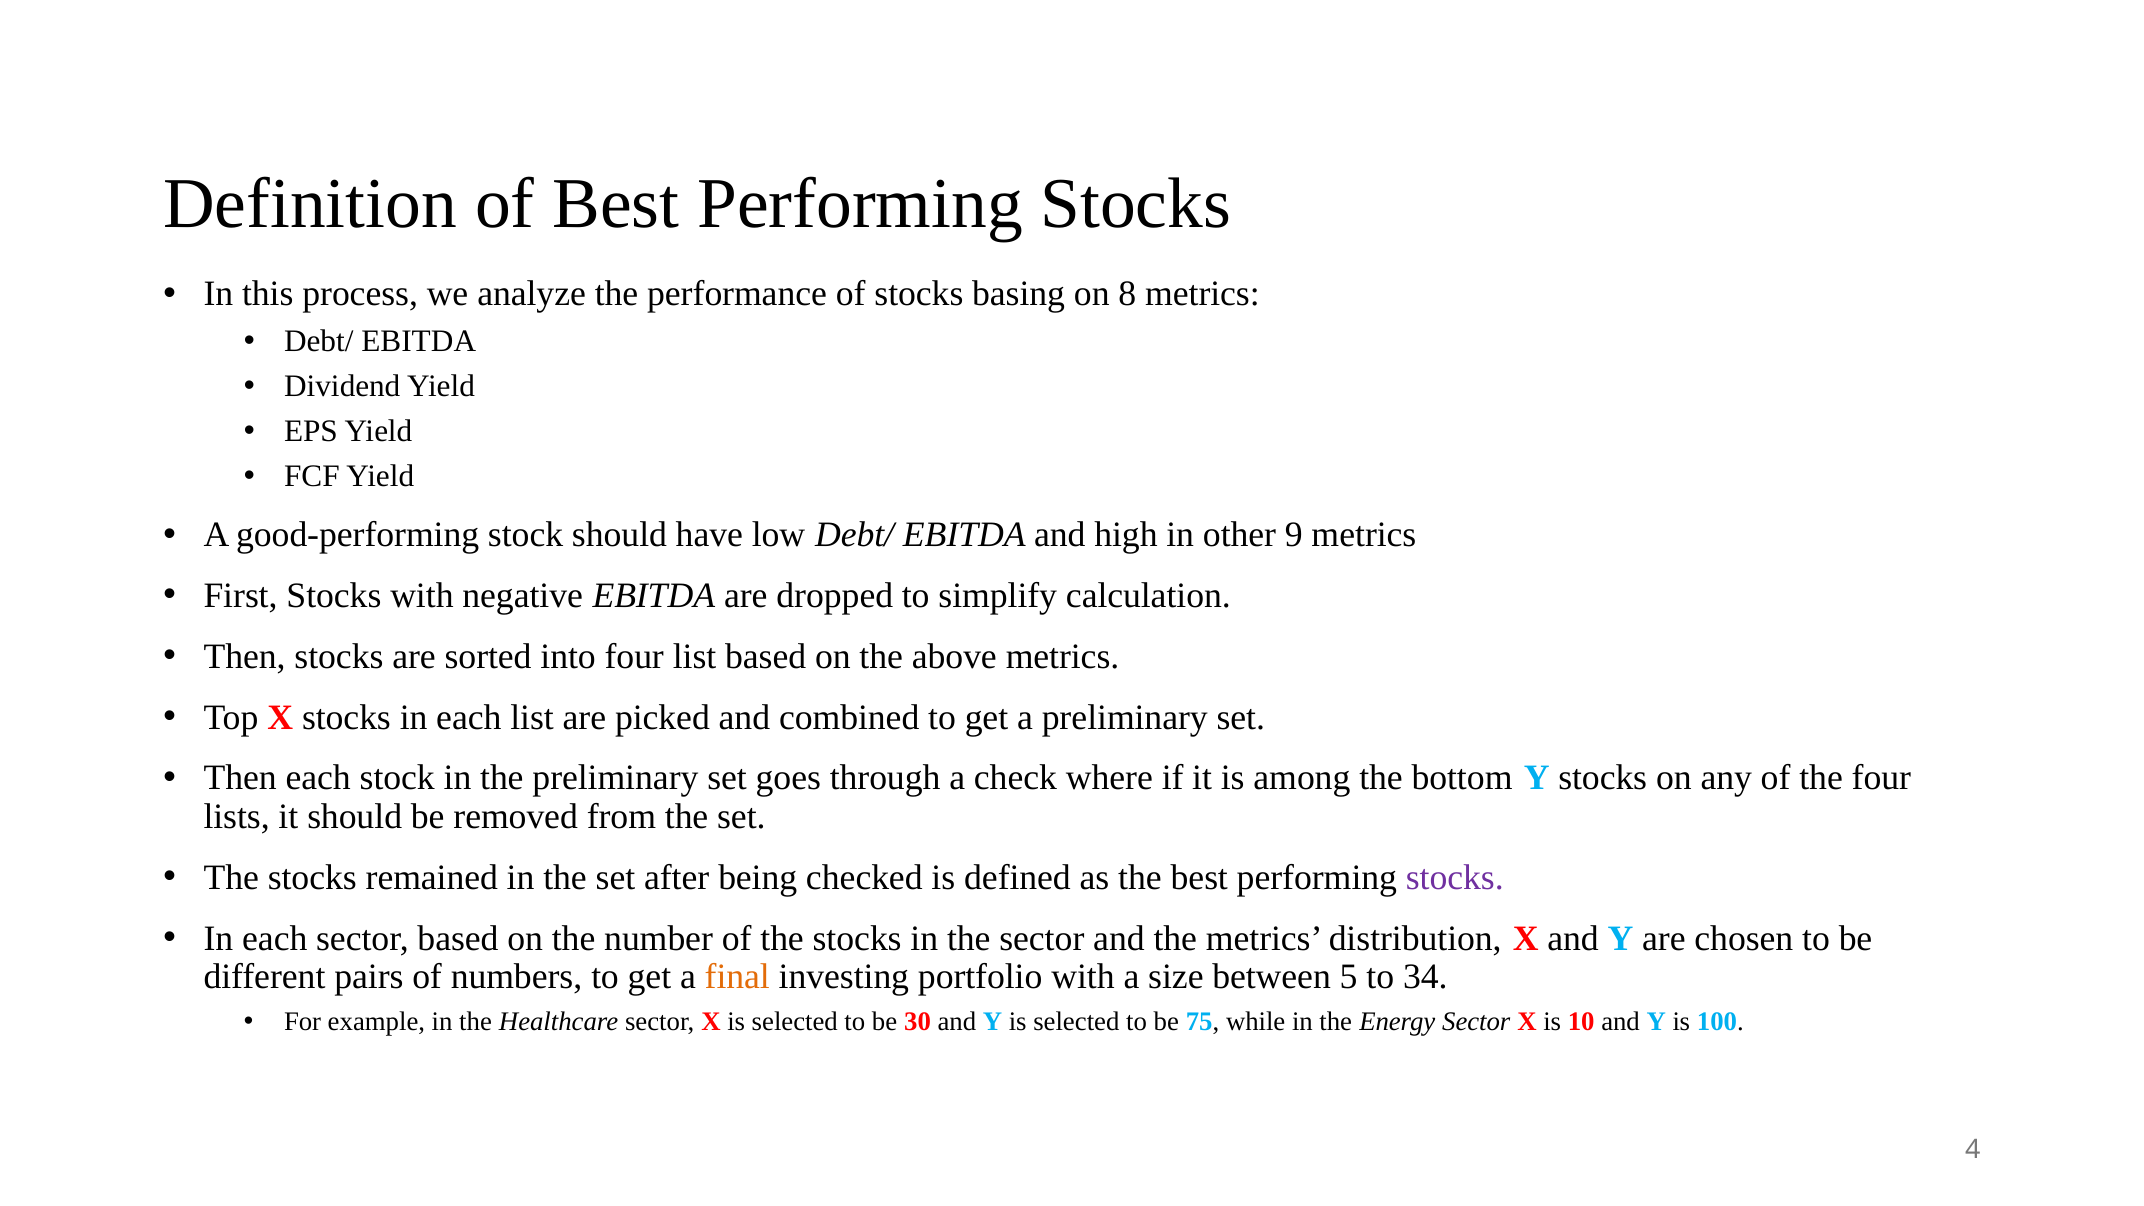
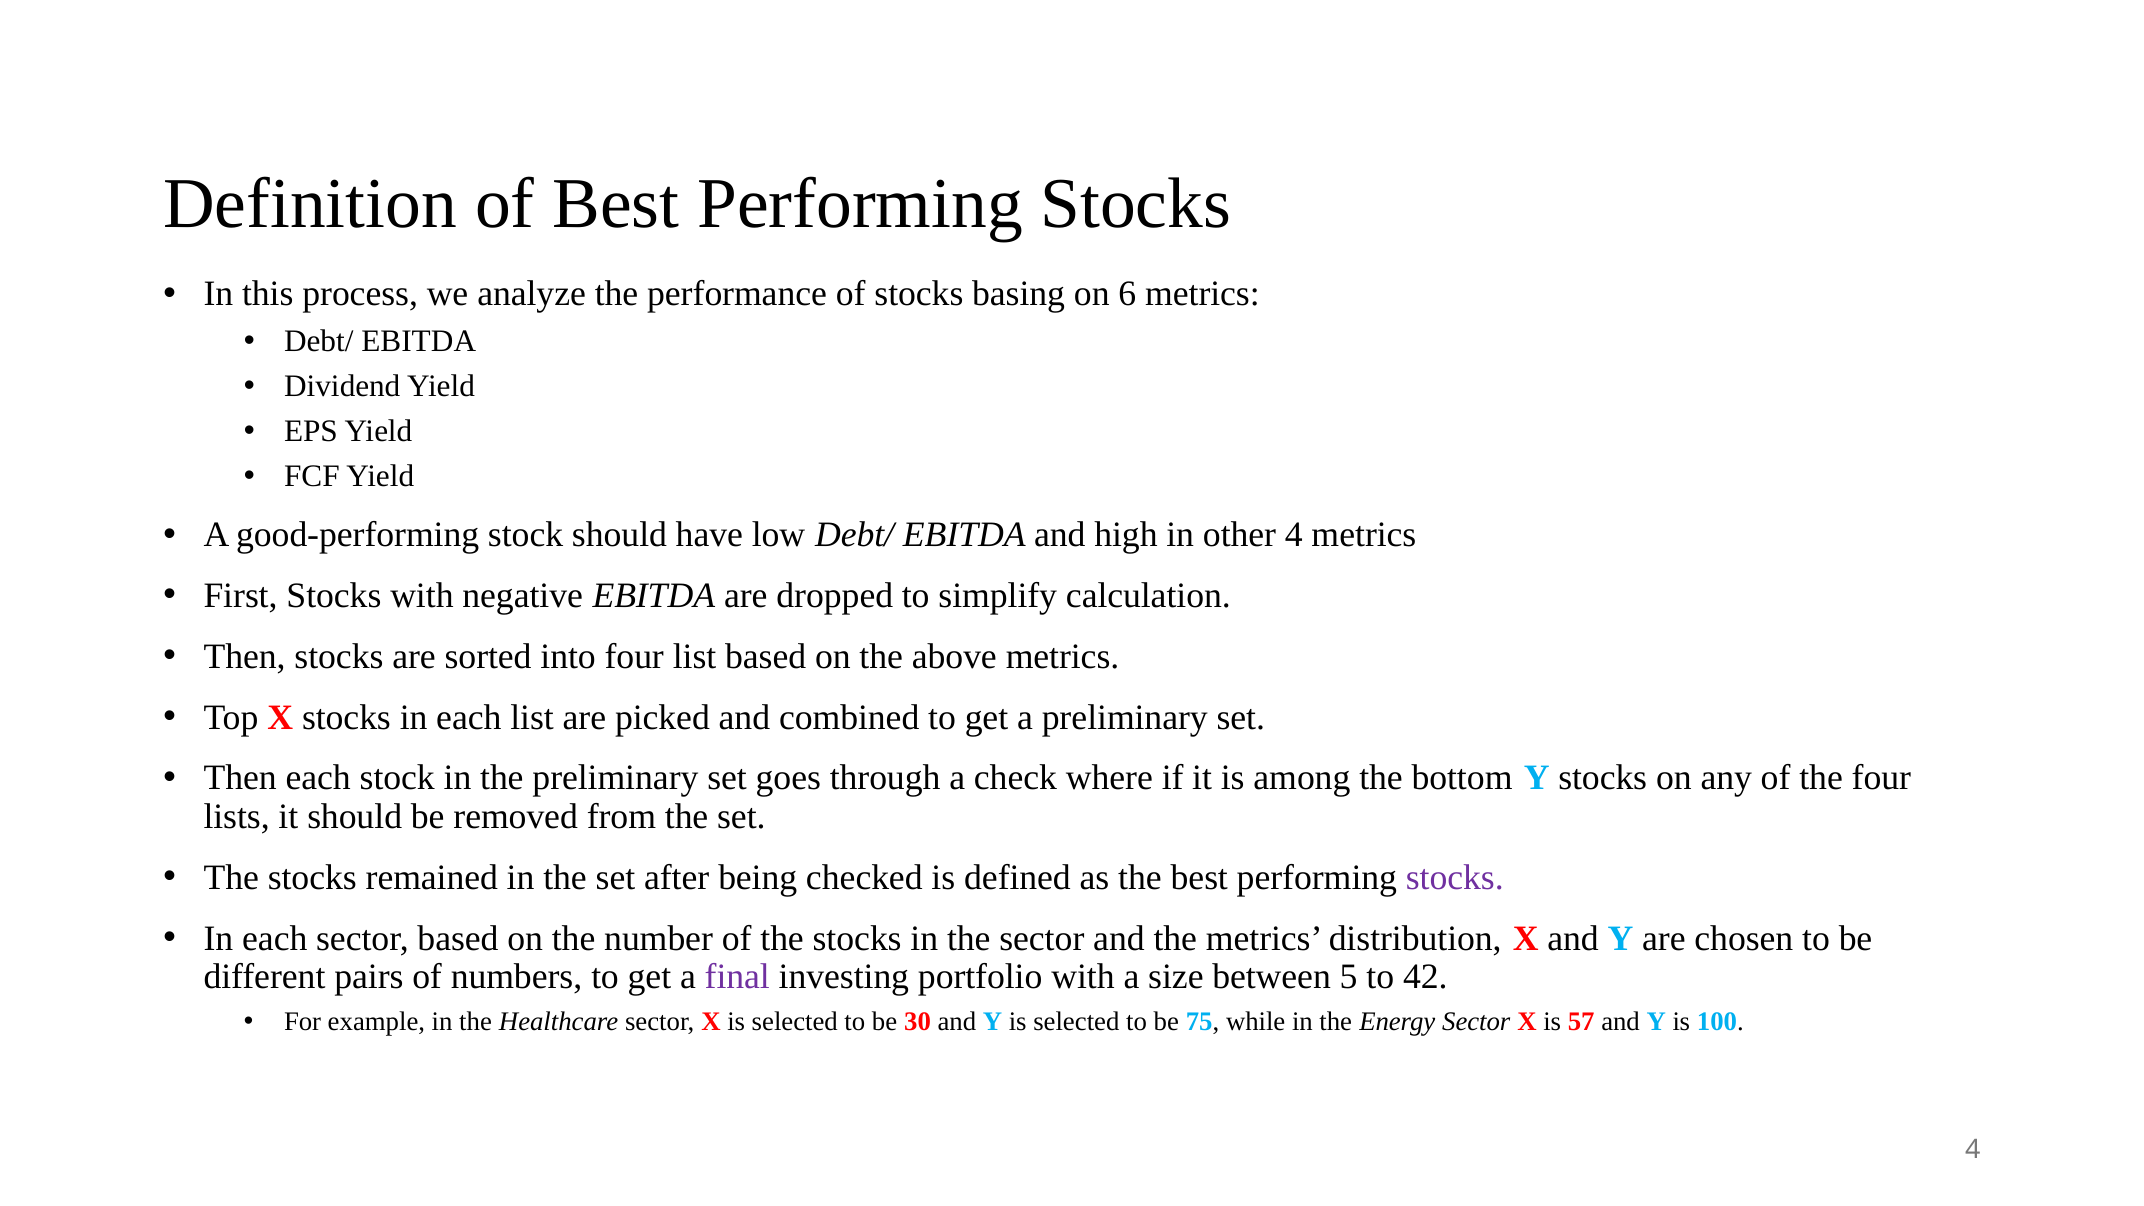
8: 8 -> 6
other 9: 9 -> 4
final colour: orange -> purple
34: 34 -> 42
10: 10 -> 57
